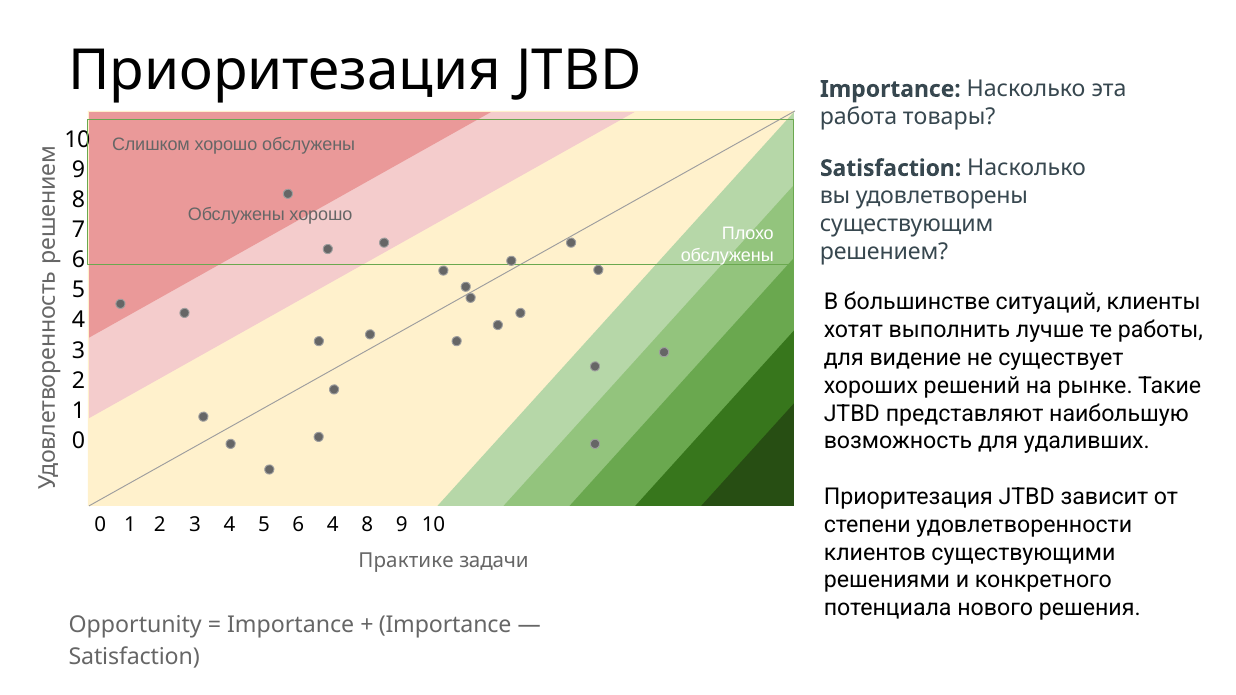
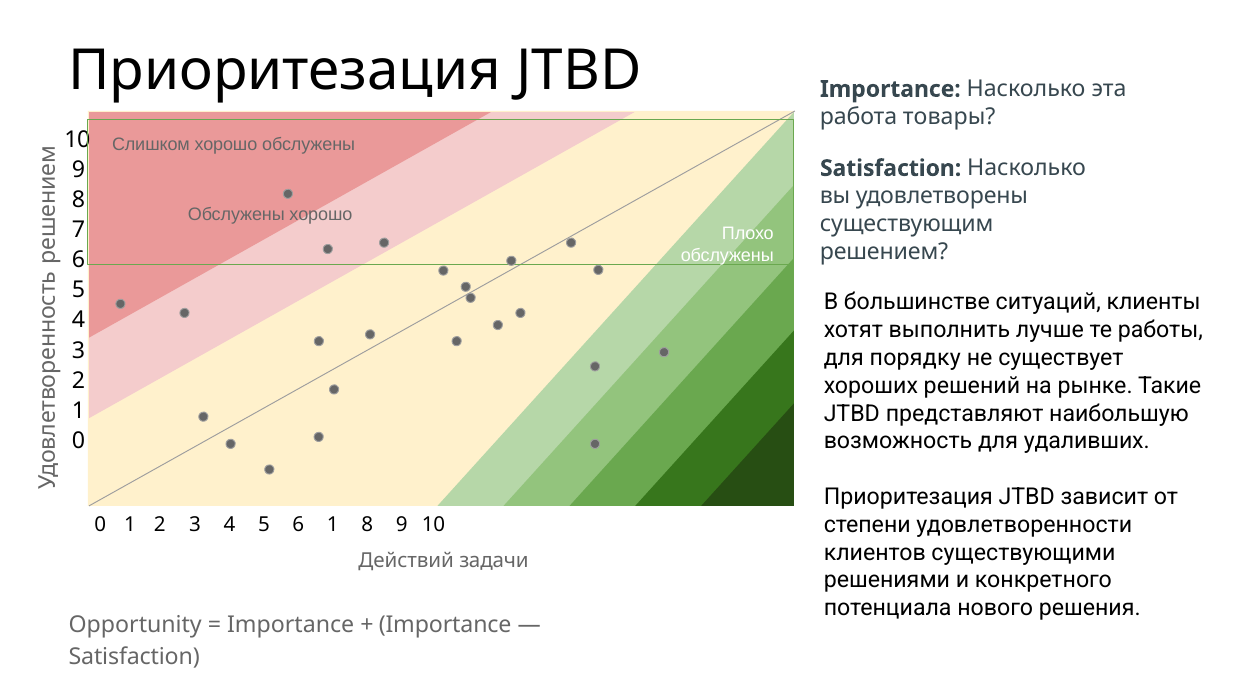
видение: видение -> порядку
6 4: 4 -> 1
Практике: Практике -> Действий
